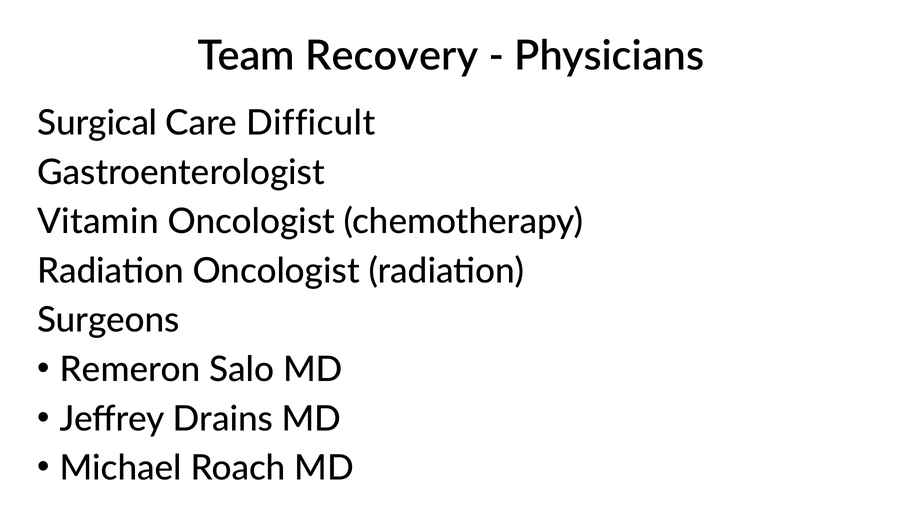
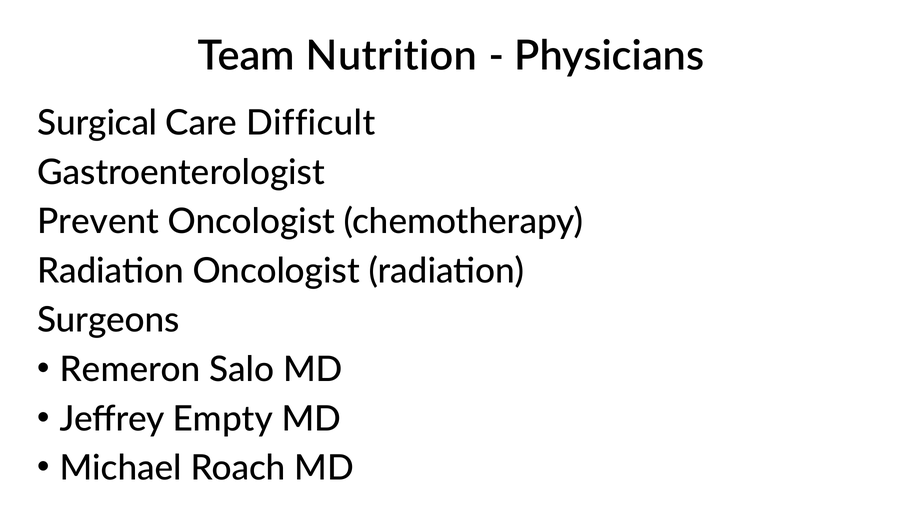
Recovery: Recovery -> Nutrition
Vitamin: Vitamin -> Prevent
Drains: Drains -> Empty
